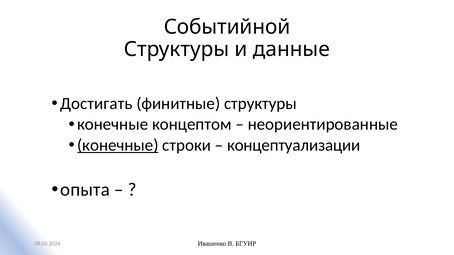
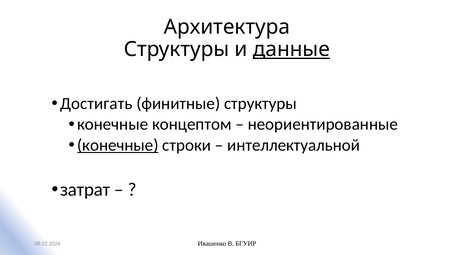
Событийной: Событийной -> Архитектура
данные underline: none -> present
концептуализации: концептуализации -> интеллектуальной
опыта: опыта -> затрат
